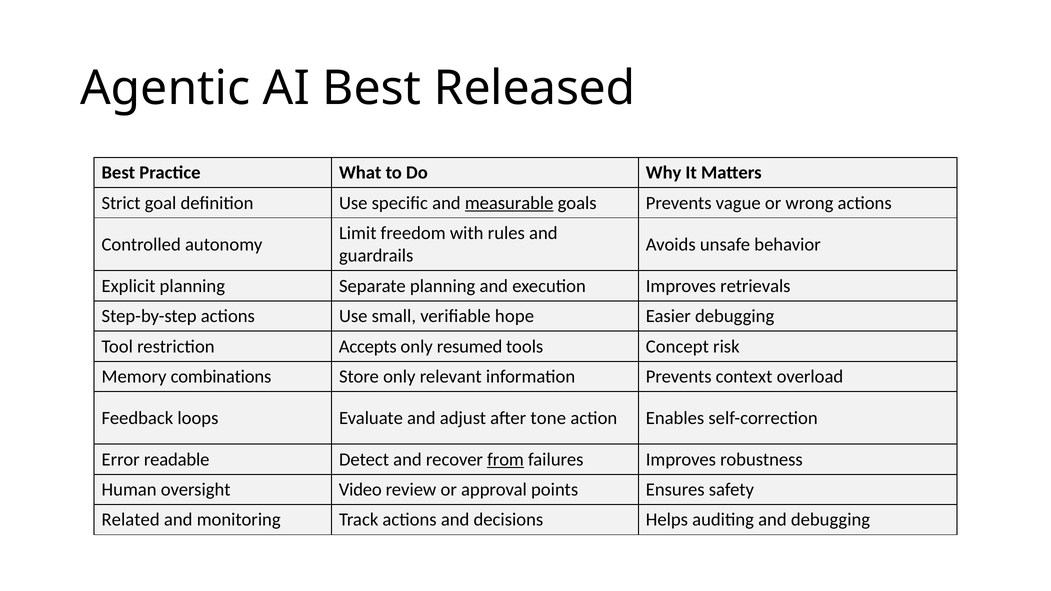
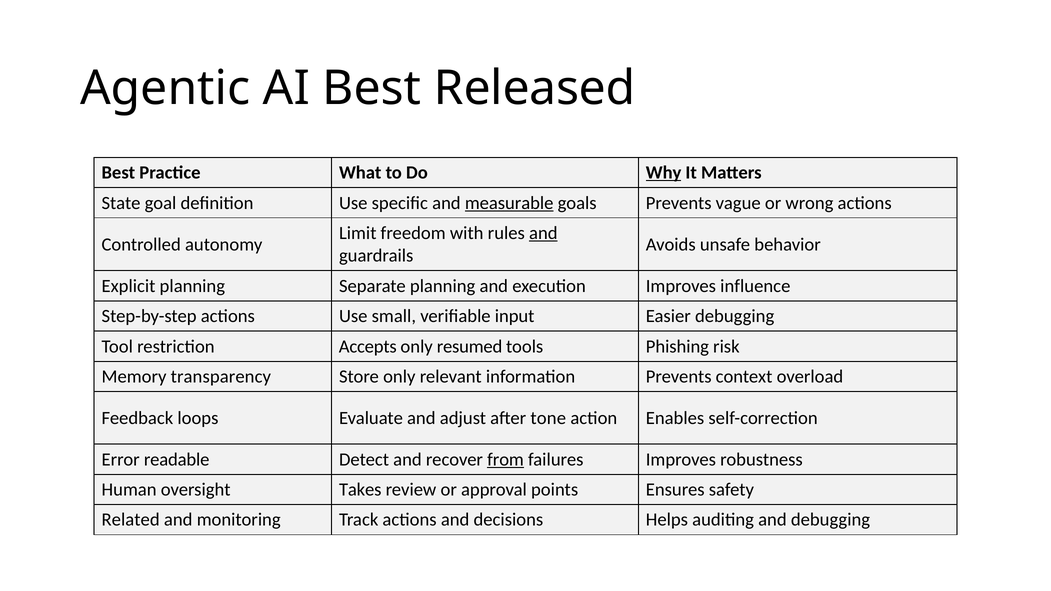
Why underline: none -> present
Strict: Strict -> State
and at (543, 233) underline: none -> present
retrievals: retrievals -> influence
hope: hope -> input
Concept: Concept -> Phishing
combinations: combinations -> transparency
Video: Video -> Takes
